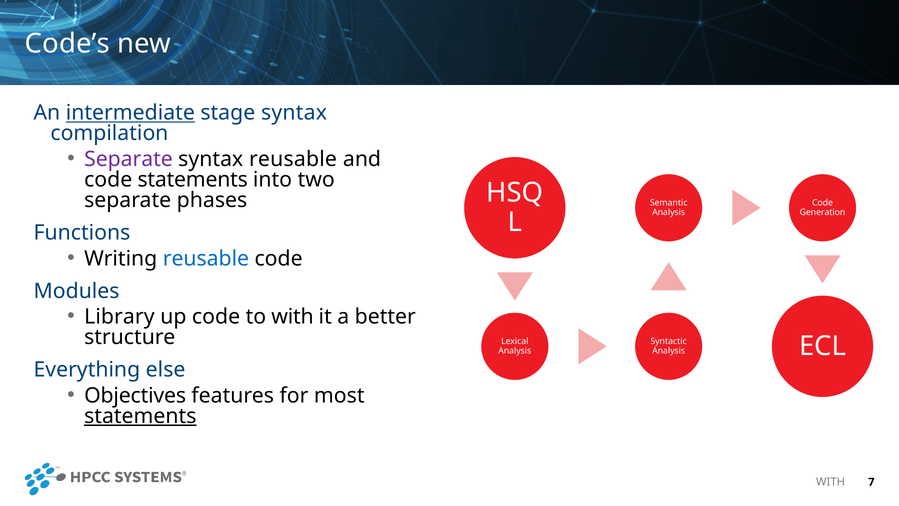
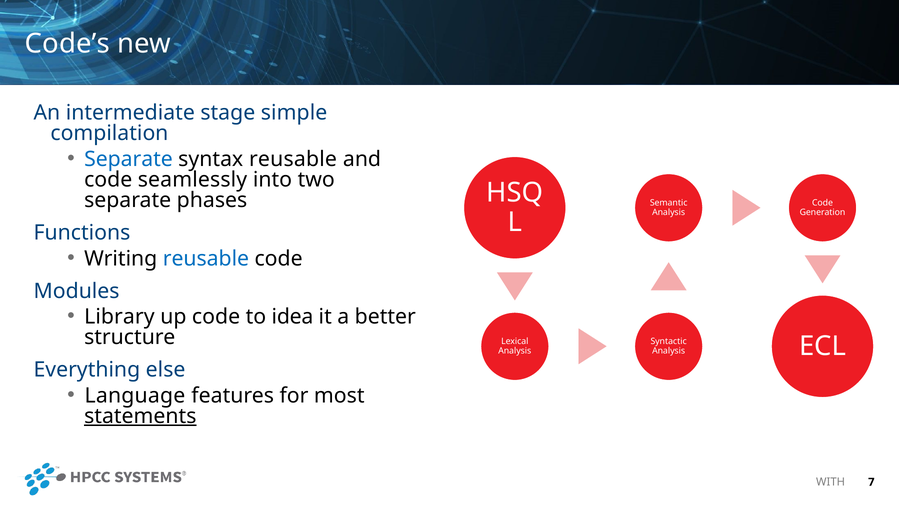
intermediate underline: present -> none
stage syntax: syntax -> simple
Separate at (128, 159) colour: purple -> blue
code statements: statements -> seamlessly
to with: with -> idea
Objectives: Objectives -> Language
